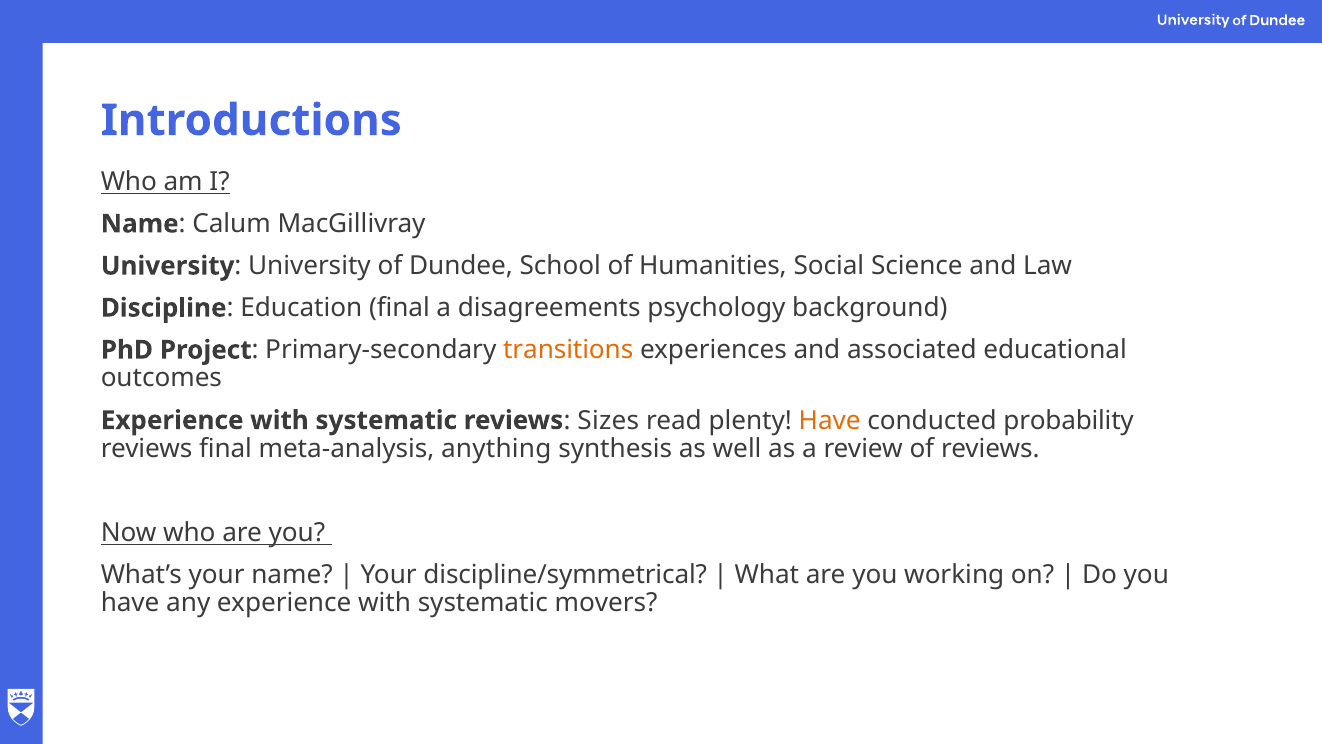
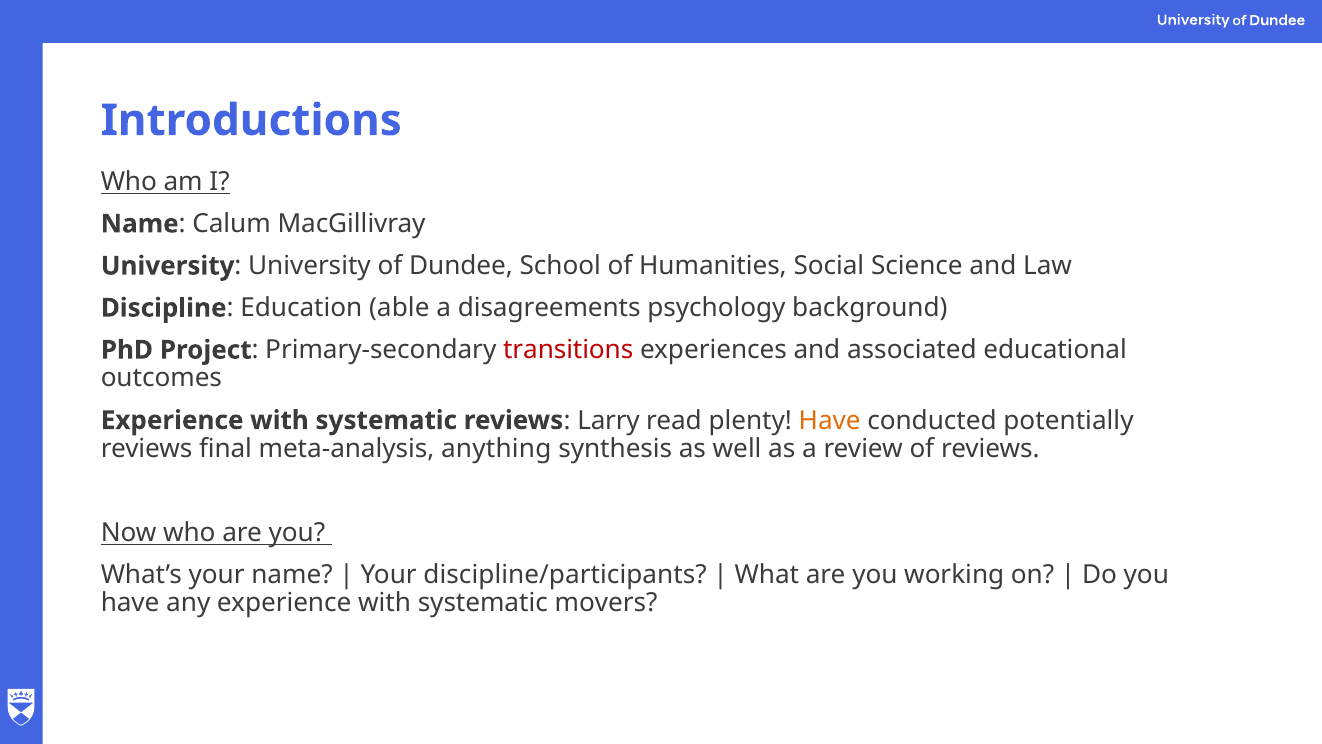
Education final: final -> able
transitions colour: orange -> red
Sizes: Sizes -> Larry
probability: probability -> potentially
discipline/symmetrical: discipline/symmetrical -> discipline/participants
